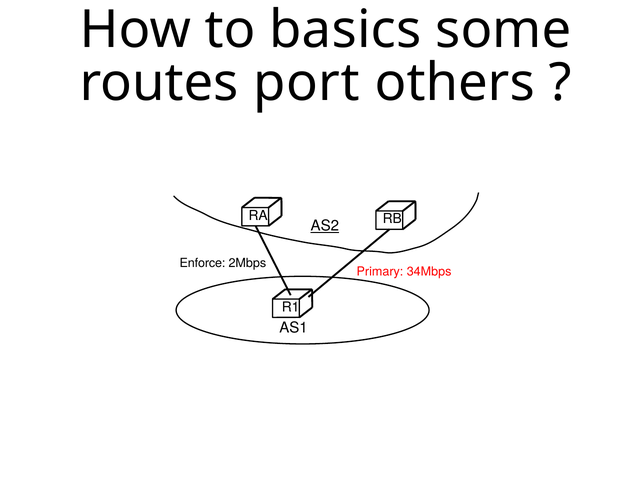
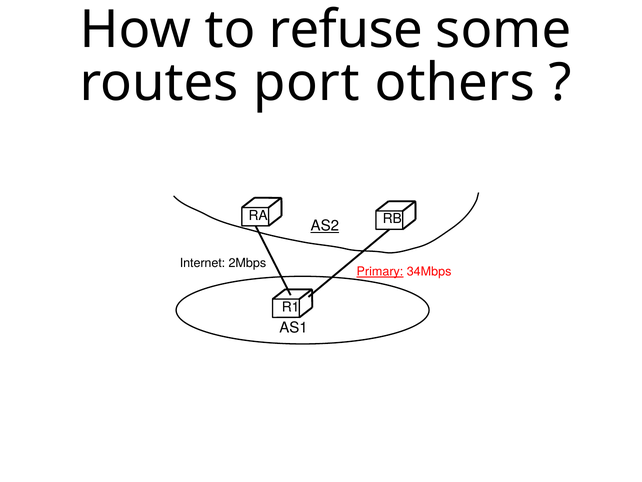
basics: basics -> refuse
Enforce: Enforce -> Internet
Primary underline: none -> present
